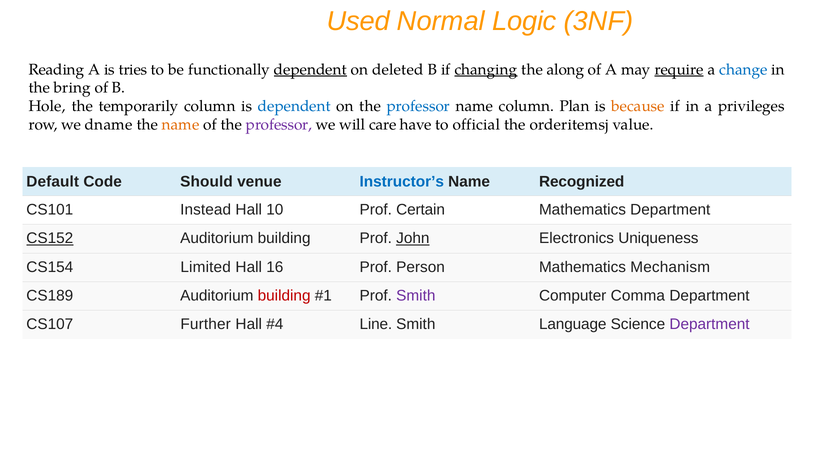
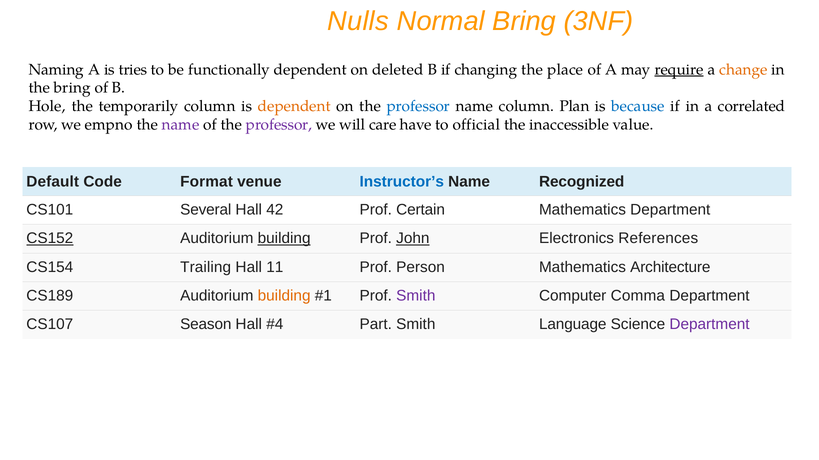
Used: Used -> Nulls
Normal Logic: Logic -> Bring
Reading: Reading -> Naming
dependent at (310, 70) underline: present -> none
changing underline: present -> none
along: along -> place
change colour: blue -> orange
dependent at (294, 106) colour: blue -> orange
because colour: orange -> blue
privileges: privileges -> correlated
dname: dname -> empno
name at (181, 125) colour: orange -> purple
orderitemsj: orderitemsj -> inaccessible
Should: Should -> Format
Instead: Instead -> Several
10: 10 -> 42
building at (284, 239) underline: none -> present
Uniqueness: Uniqueness -> References
Limited: Limited -> Trailing
16: 16 -> 11
Mechanism: Mechanism -> Architecture
building at (284, 296) colour: red -> orange
Further: Further -> Season
Line: Line -> Part
